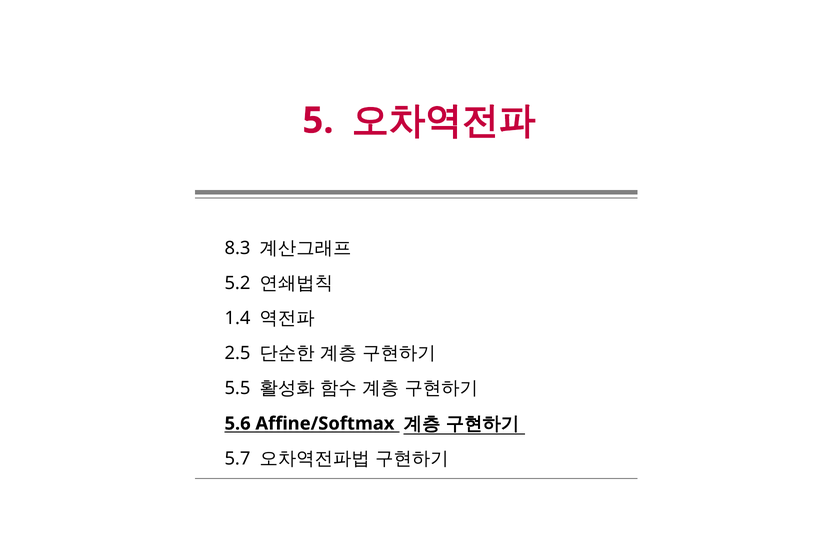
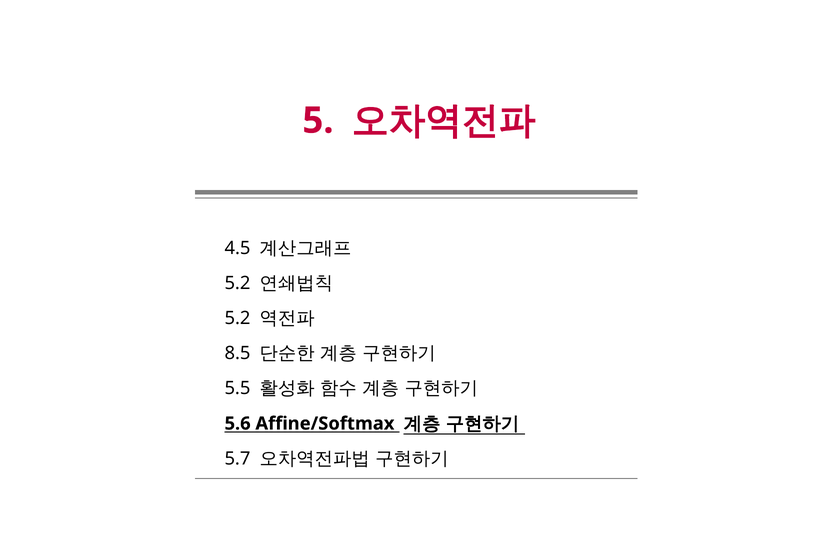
8.3: 8.3 -> 4.5
1.4 at (238, 318): 1.4 -> 5.2
2.5: 2.5 -> 8.5
